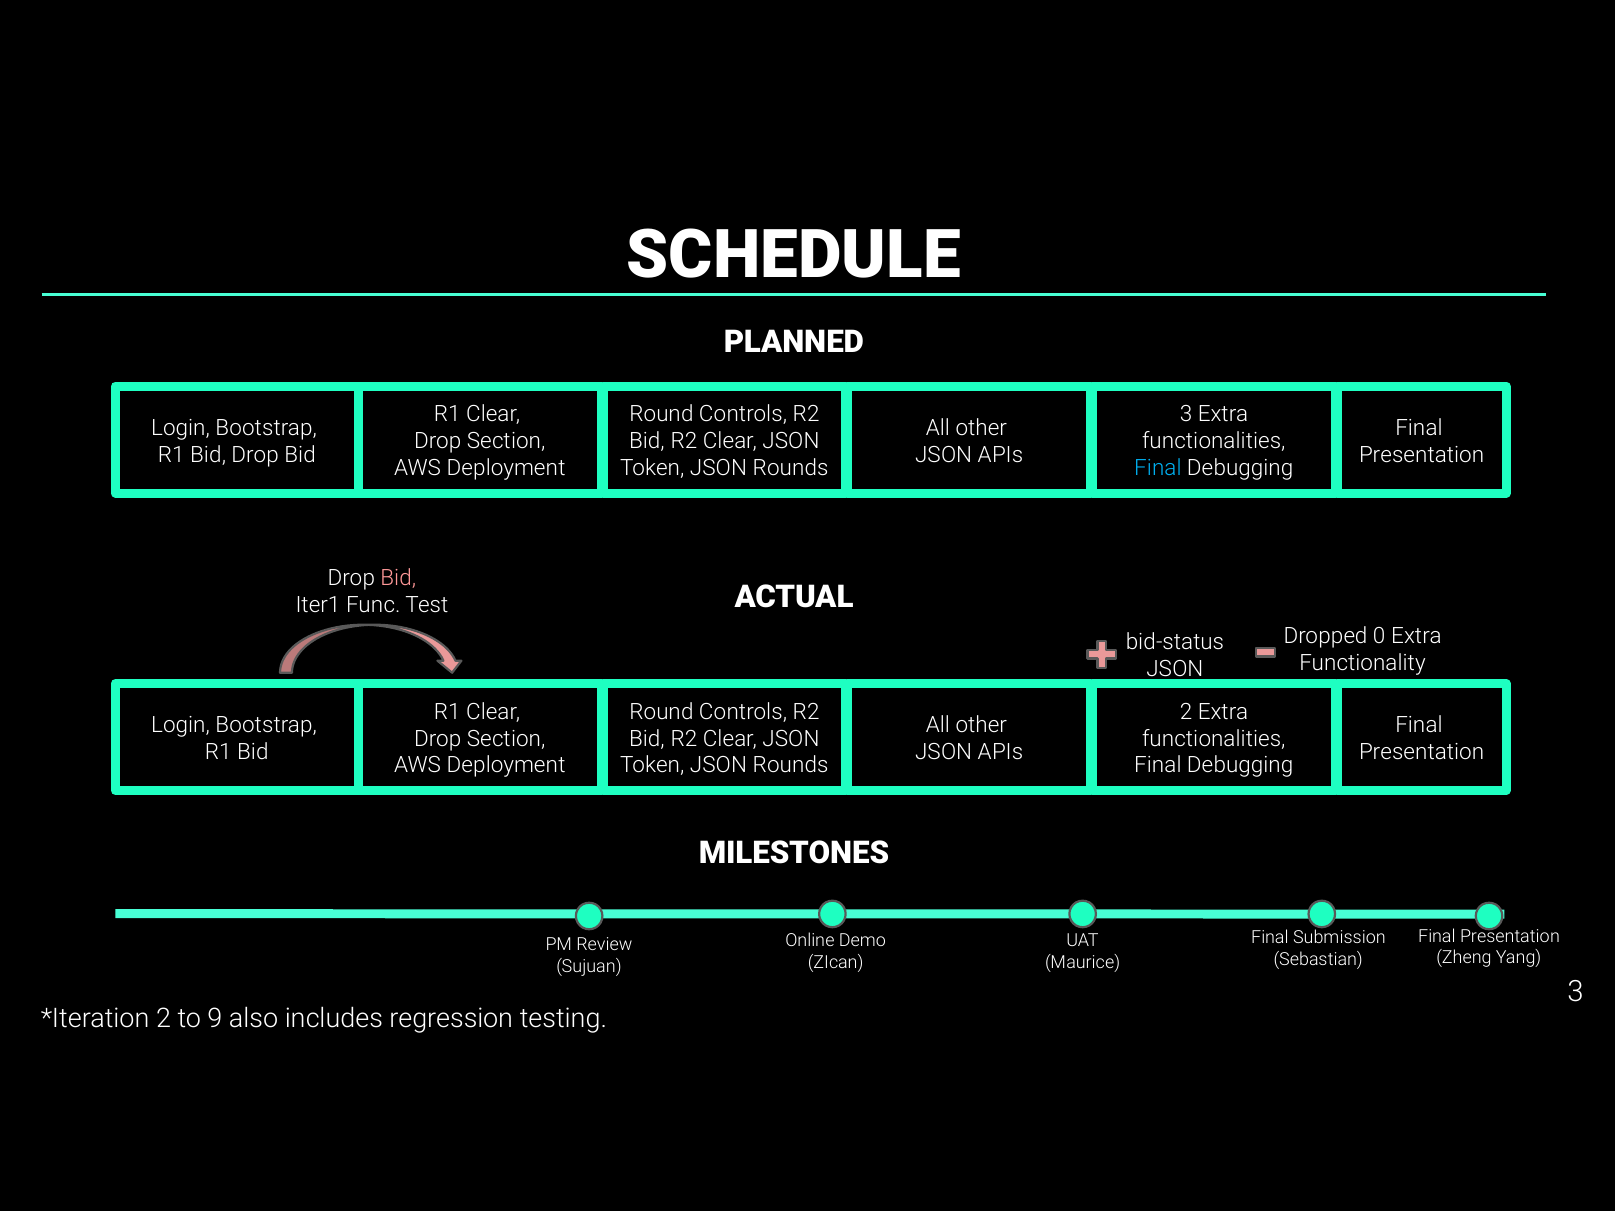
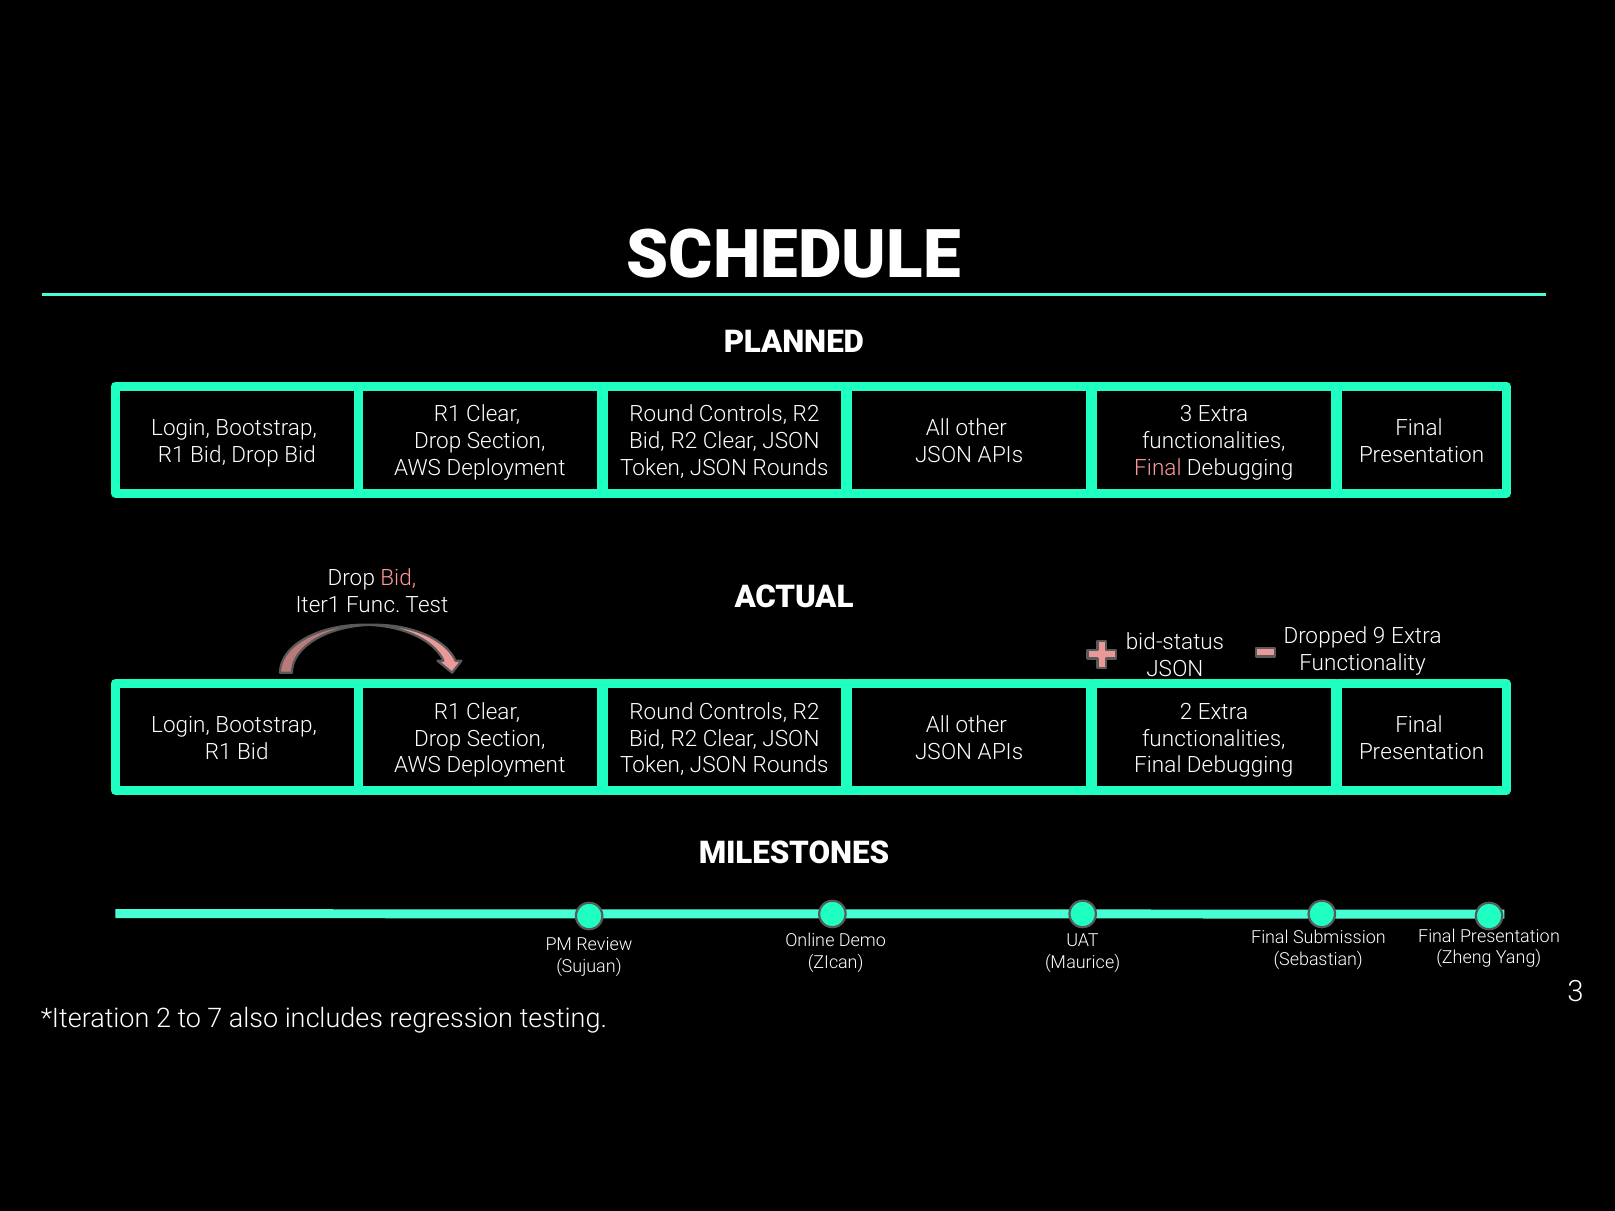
Final at (1158, 468) colour: light blue -> pink
0: 0 -> 9
9: 9 -> 7
